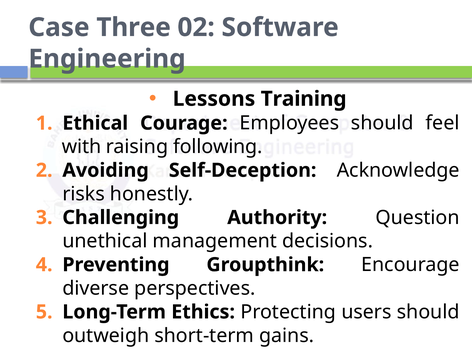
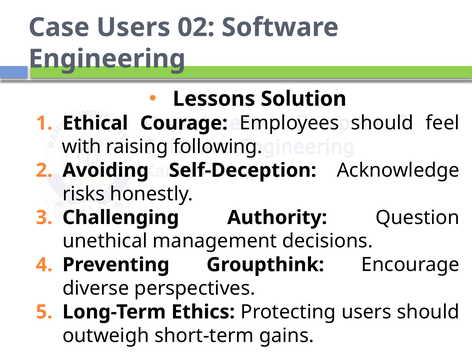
Case Three: Three -> Users
Training: Training -> Solution
